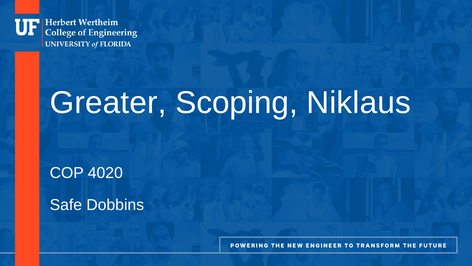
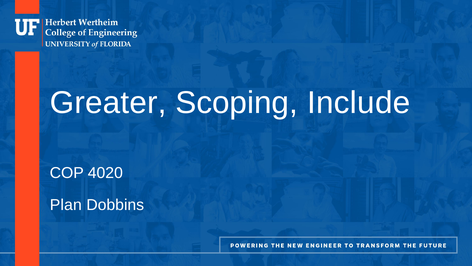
Niklaus: Niklaus -> Include
Safe: Safe -> Plan
